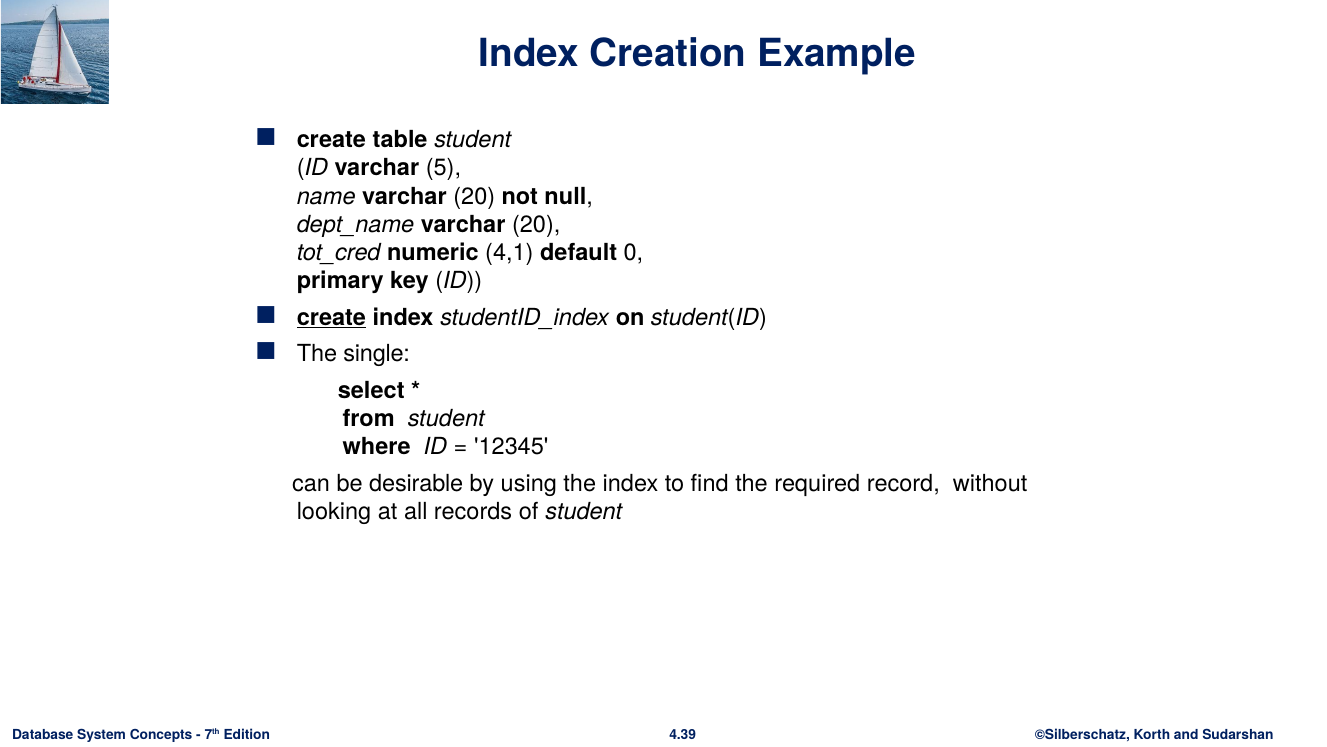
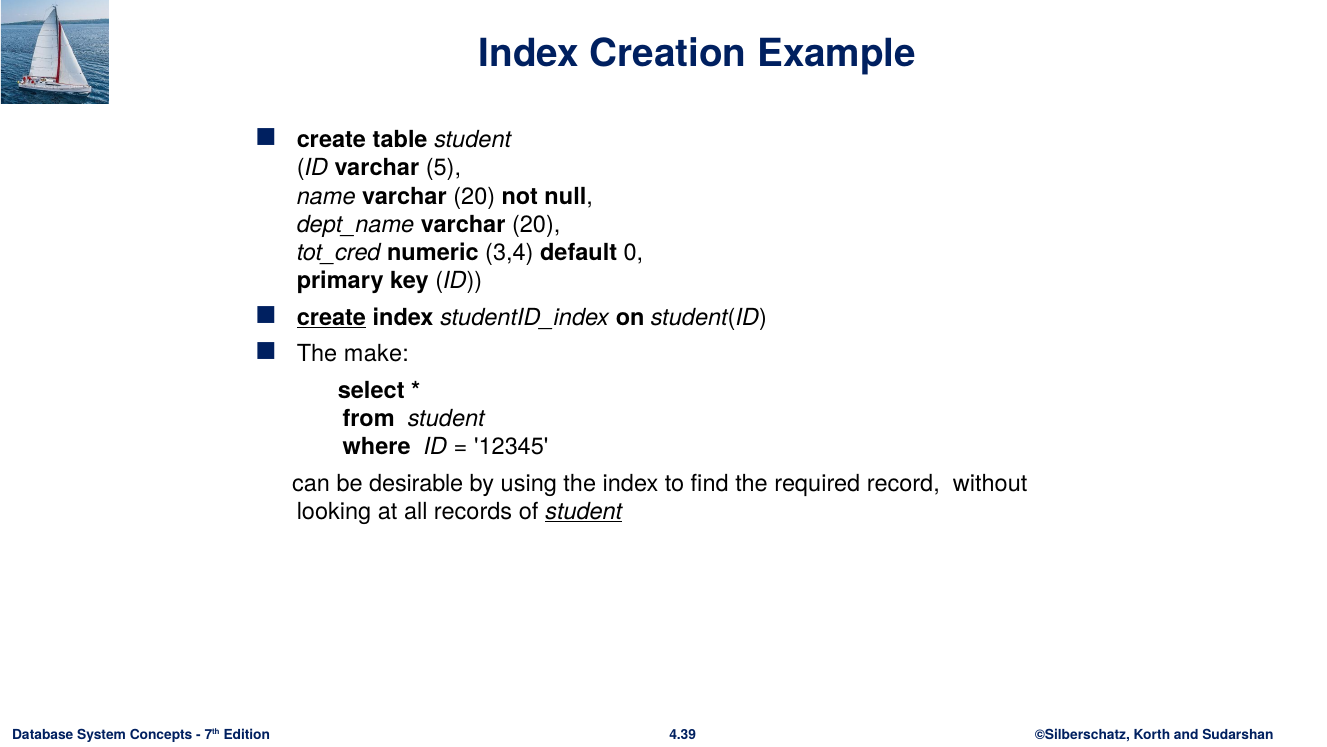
4,1: 4,1 -> 3,4
single: single -> make
student at (584, 511) underline: none -> present
